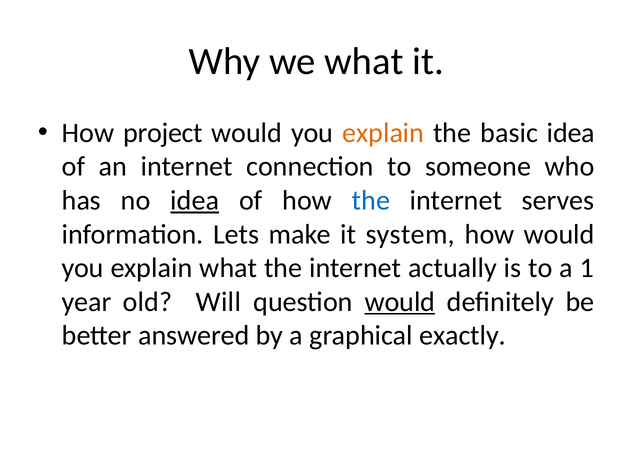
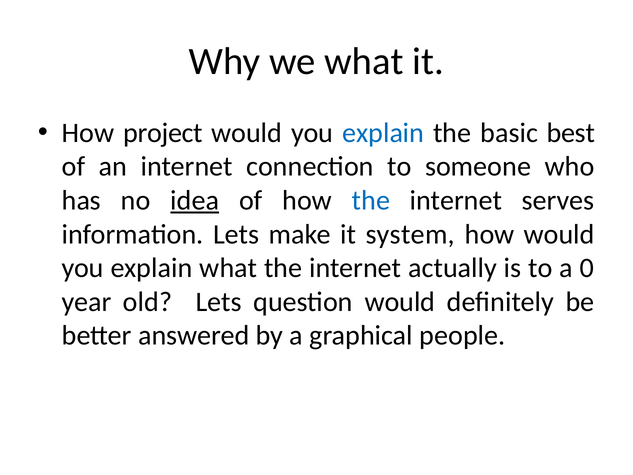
explain at (383, 133) colour: orange -> blue
basic idea: idea -> best
1: 1 -> 0
old Will: Will -> Lets
would at (400, 302) underline: present -> none
exactly: exactly -> people
